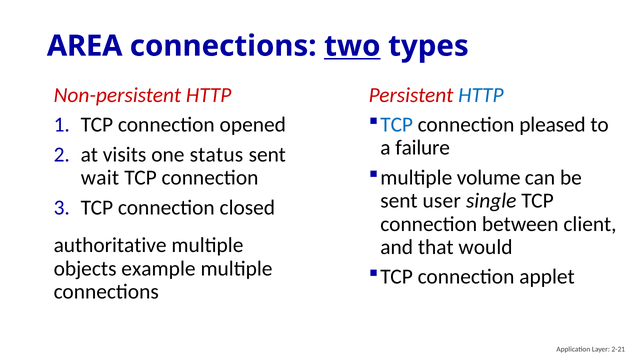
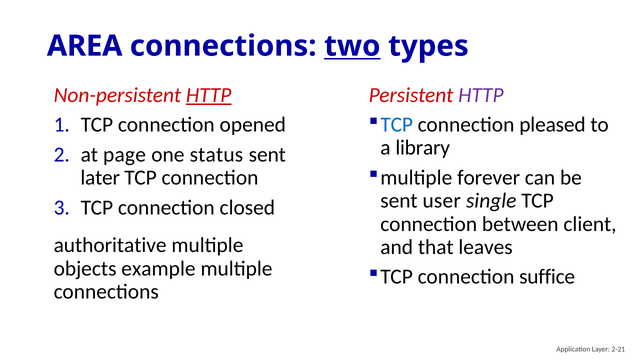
HTTP at (209, 95) underline: none -> present
HTTP at (481, 95) colour: blue -> purple
failure: failure -> library
visits: visits -> page
volume: volume -> forever
wait: wait -> later
would: would -> leaves
applet: applet -> suffice
